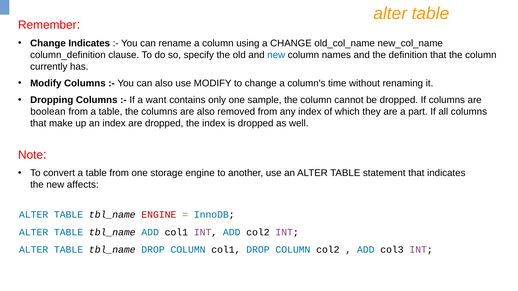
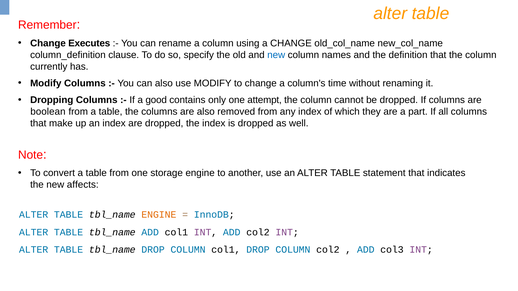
Change Indicates: Indicates -> Executes
want: want -> good
sample: sample -> attempt
ENGINE at (159, 215) colour: red -> orange
